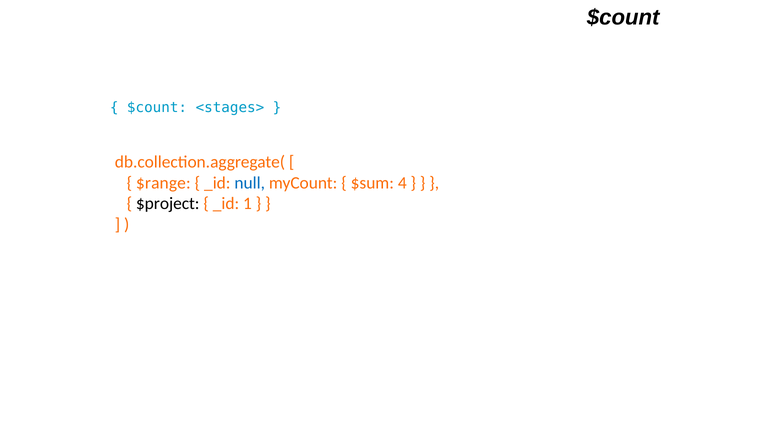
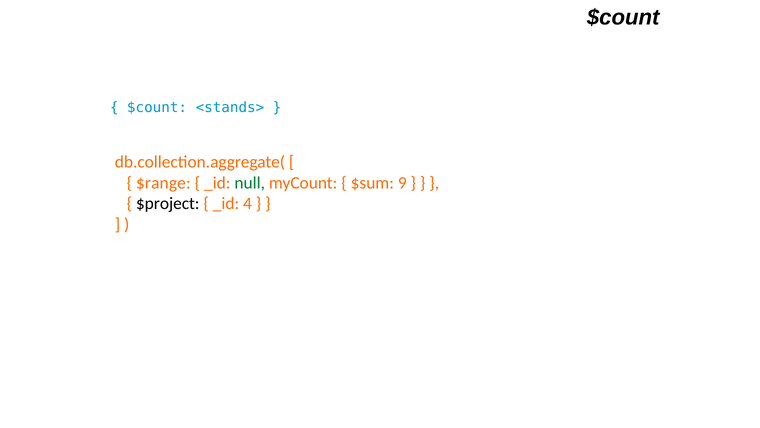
<stages>: <stages> -> <stands>
null colour: blue -> green
4: 4 -> 9
1: 1 -> 4
